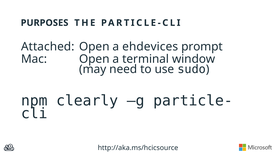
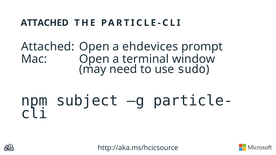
PURPOSES at (45, 23): PURPOSES -> ATTACHED
clearly: clearly -> subject
